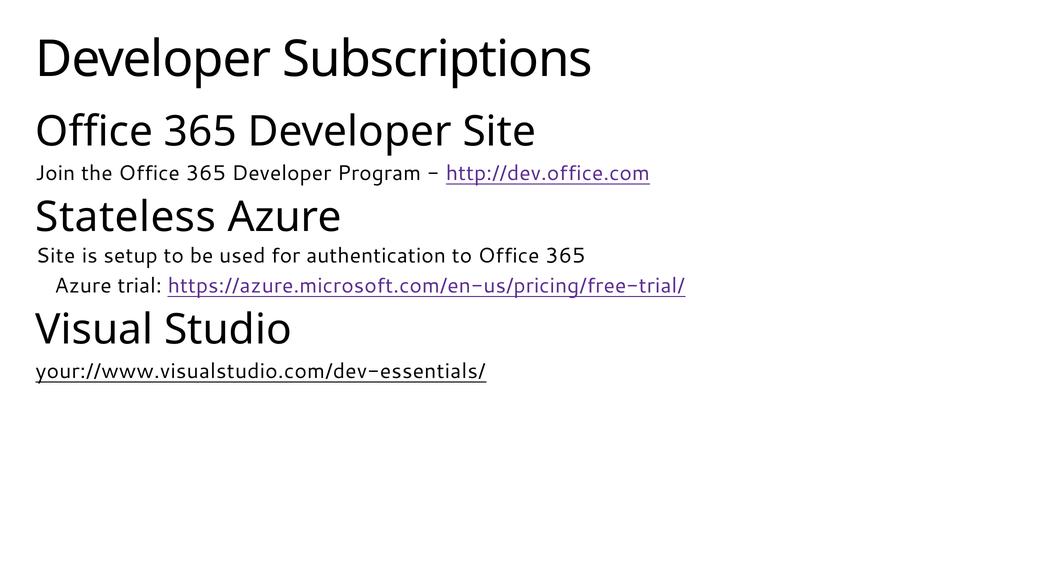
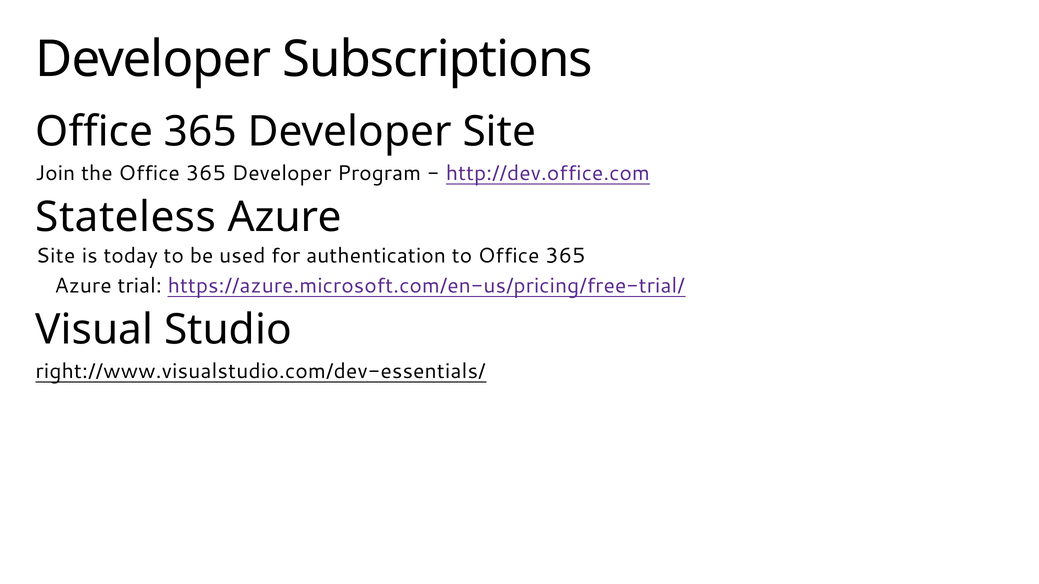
setup: setup -> today
your://www.visualstudio.com/dev-essentials/: your://www.visualstudio.com/dev-essentials/ -> right://www.visualstudio.com/dev-essentials/
